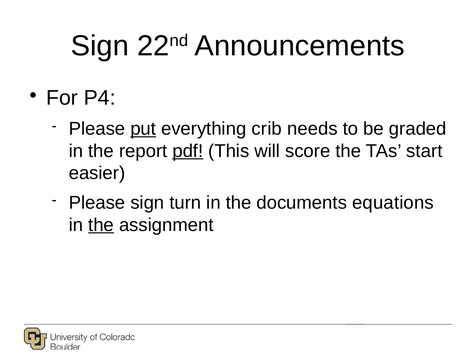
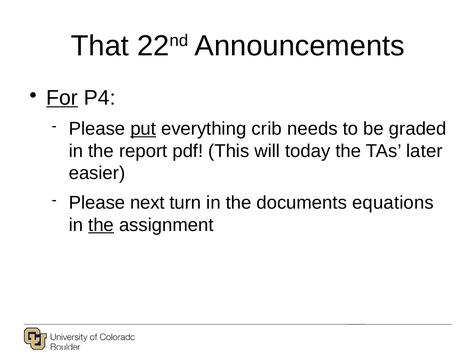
Sign at (100, 46): Sign -> That
For underline: none -> present
pdf underline: present -> none
score: score -> today
start: start -> later
Please sign: sign -> next
